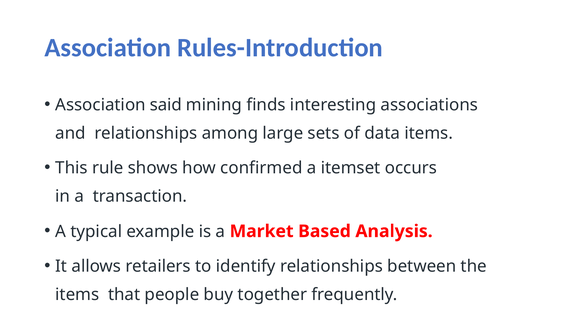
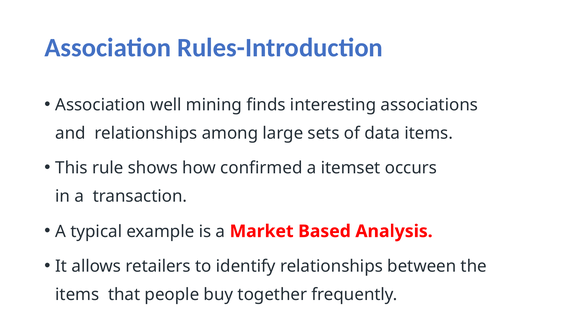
said: said -> well
